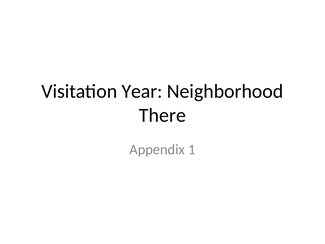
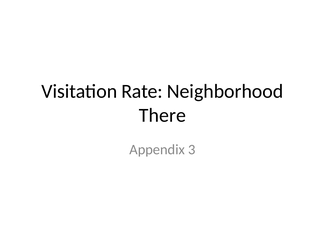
Year: Year -> Rate
1: 1 -> 3
